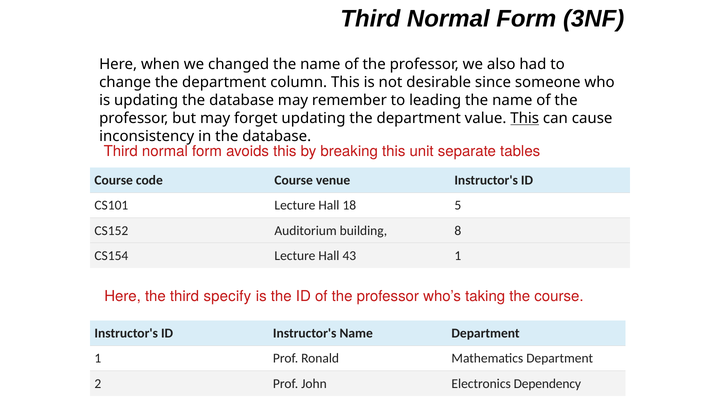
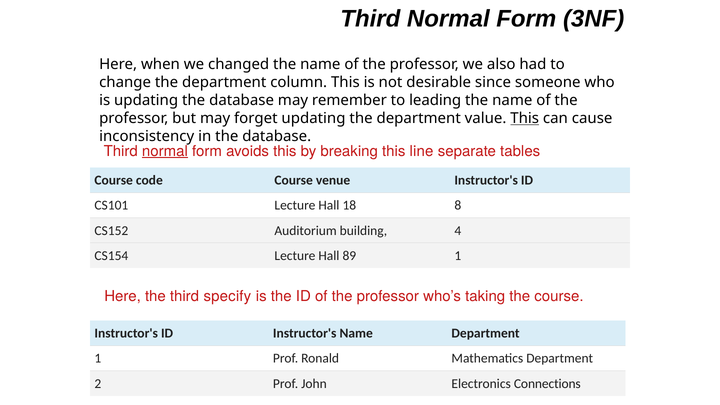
normal at (165, 151) underline: none -> present
unit: unit -> line
5: 5 -> 8
8: 8 -> 4
43: 43 -> 89
Dependency: Dependency -> Connections
